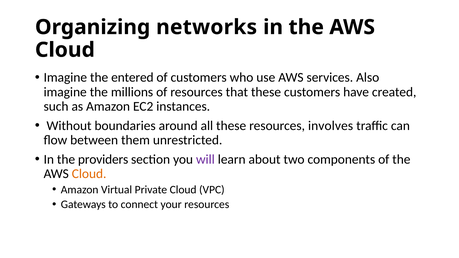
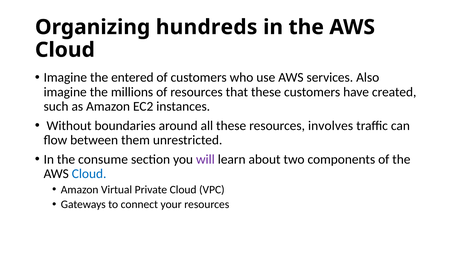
networks: networks -> hundreds
providers: providers -> consume
Cloud at (89, 174) colour: orange -> blue
